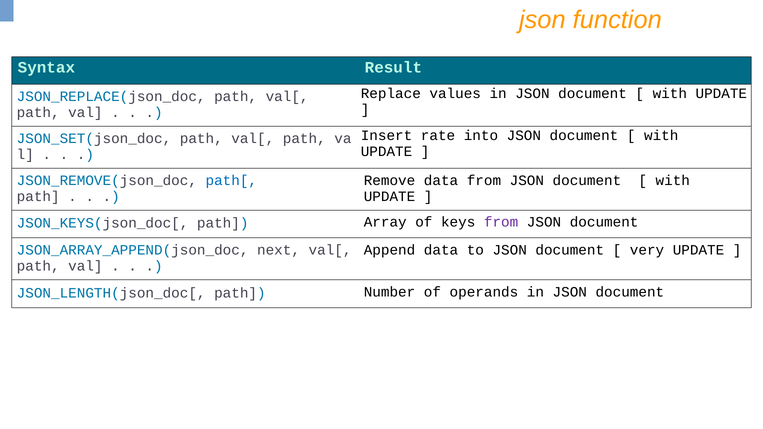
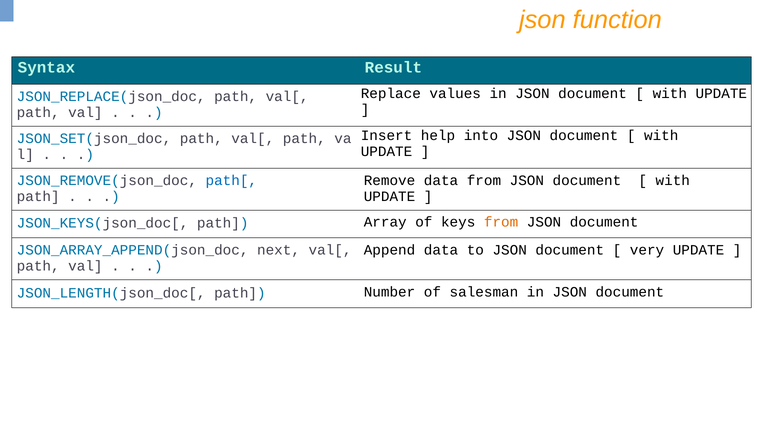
rate: rate -> help
from at (501, 222) colour: purple -> orange
operands: operands -> salesman
